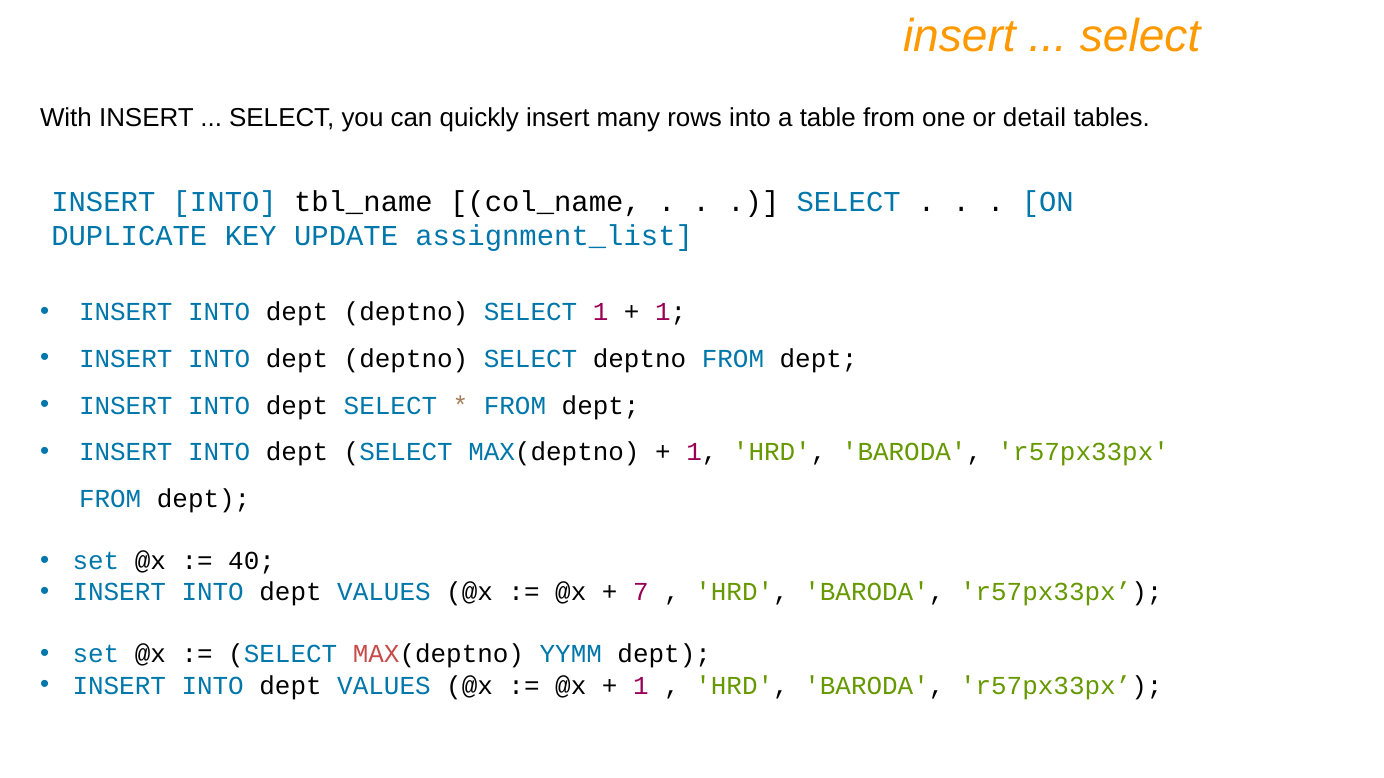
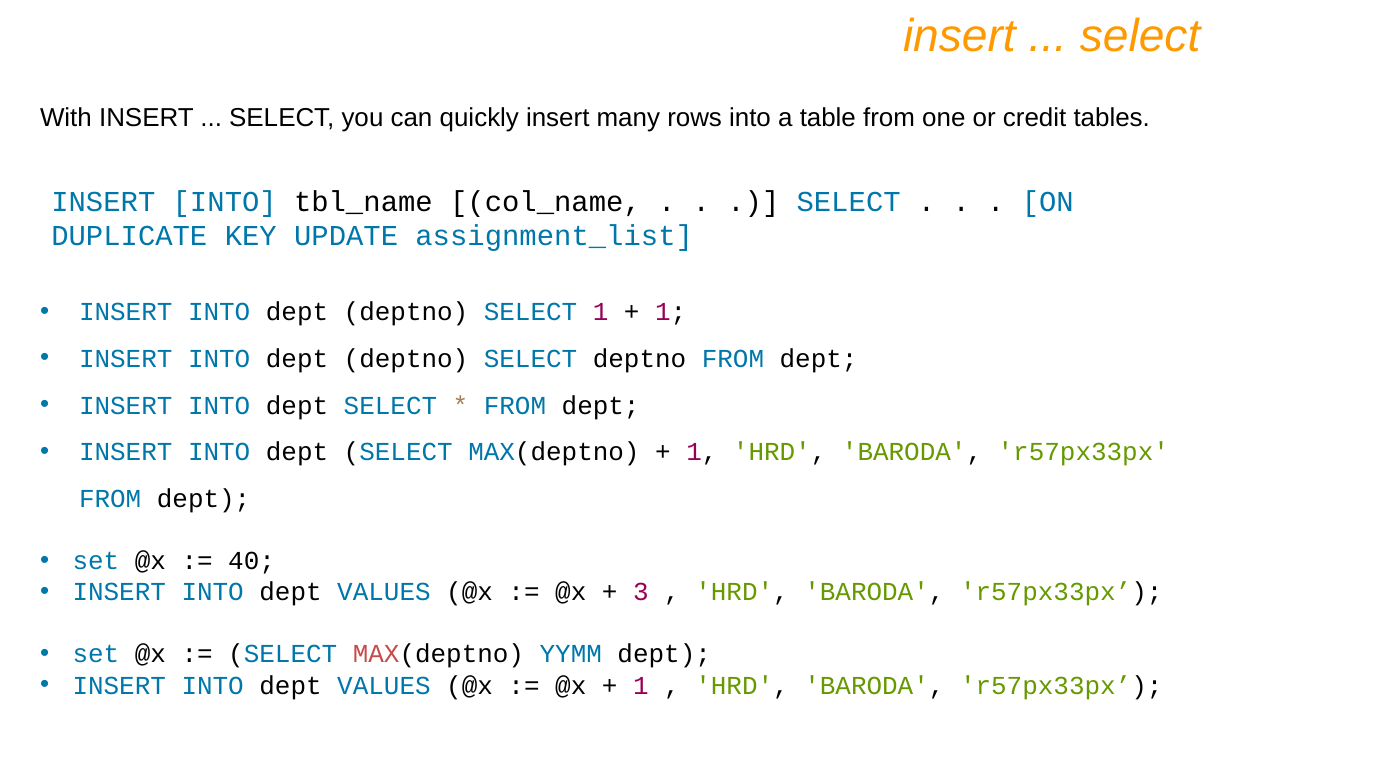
detail: detail -> credit
7: 7 -> 3
